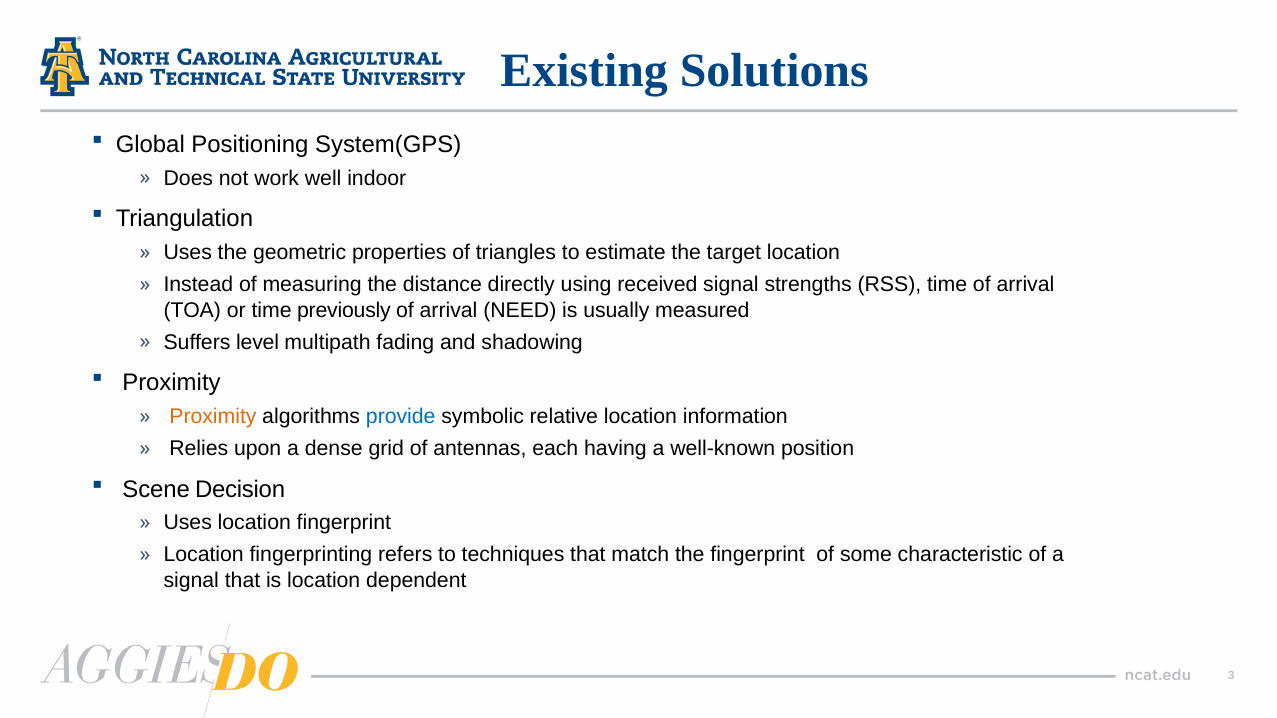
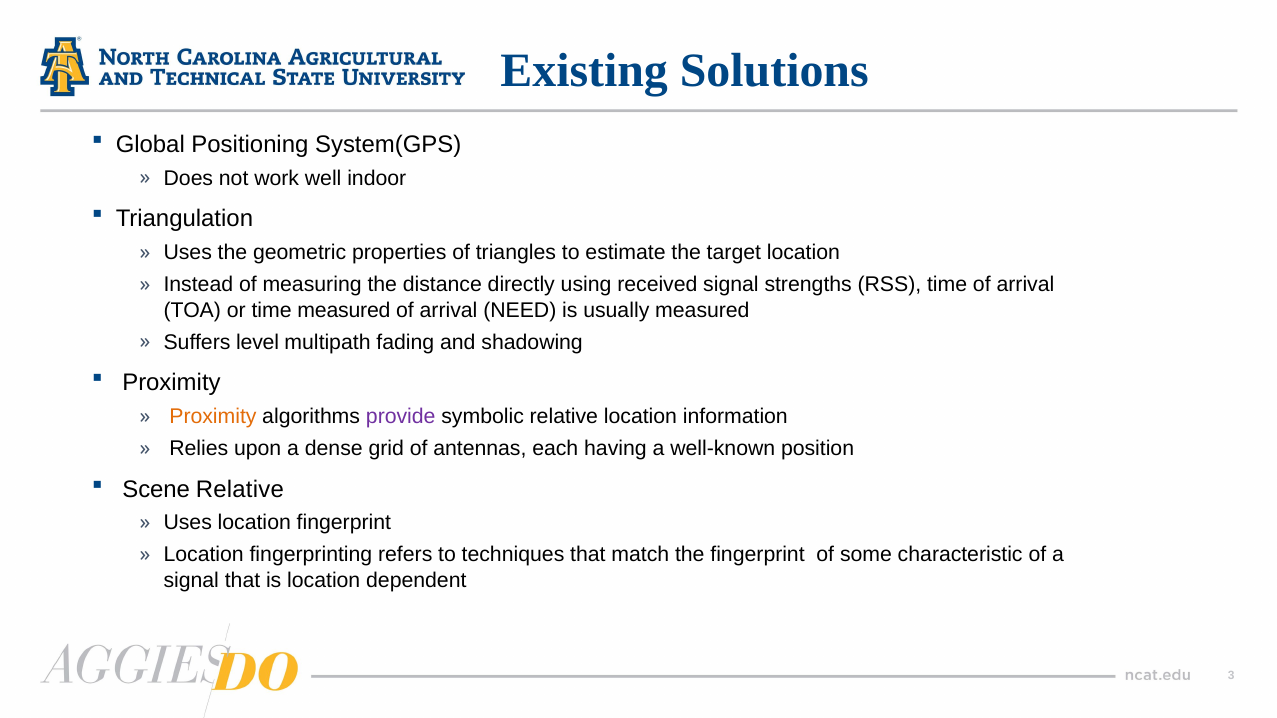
time previously: previously -> measured
provide colour: blue -> purple
Scene Decision: Decision -> Relative
